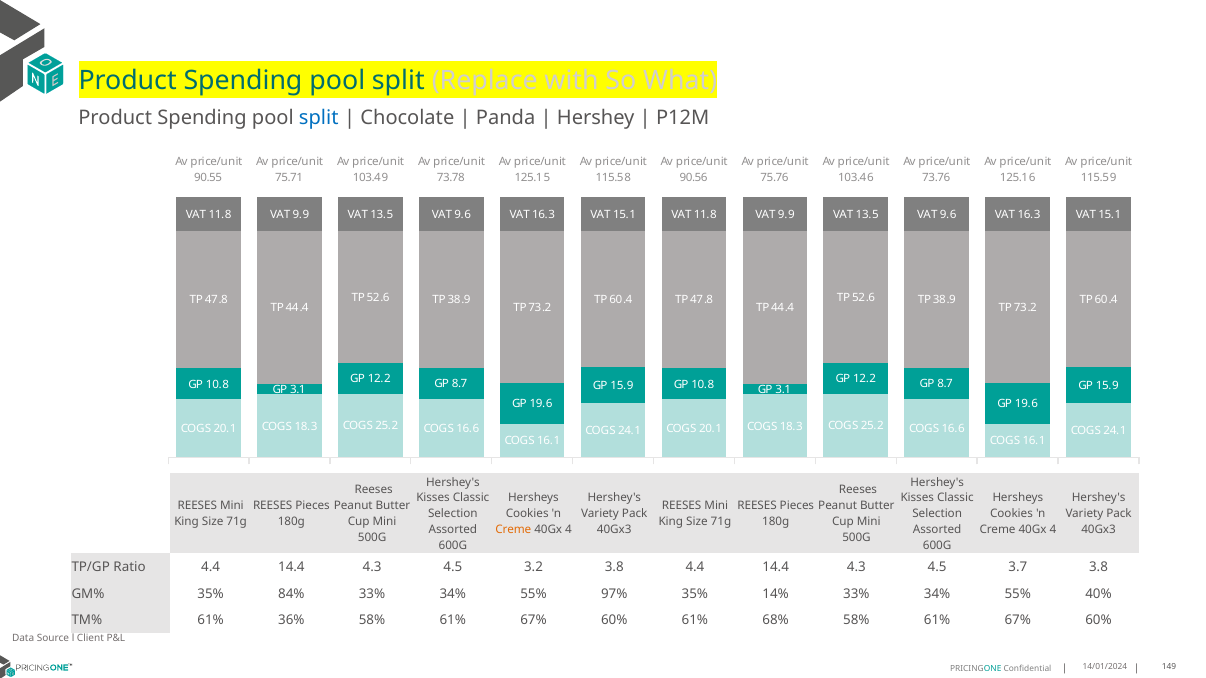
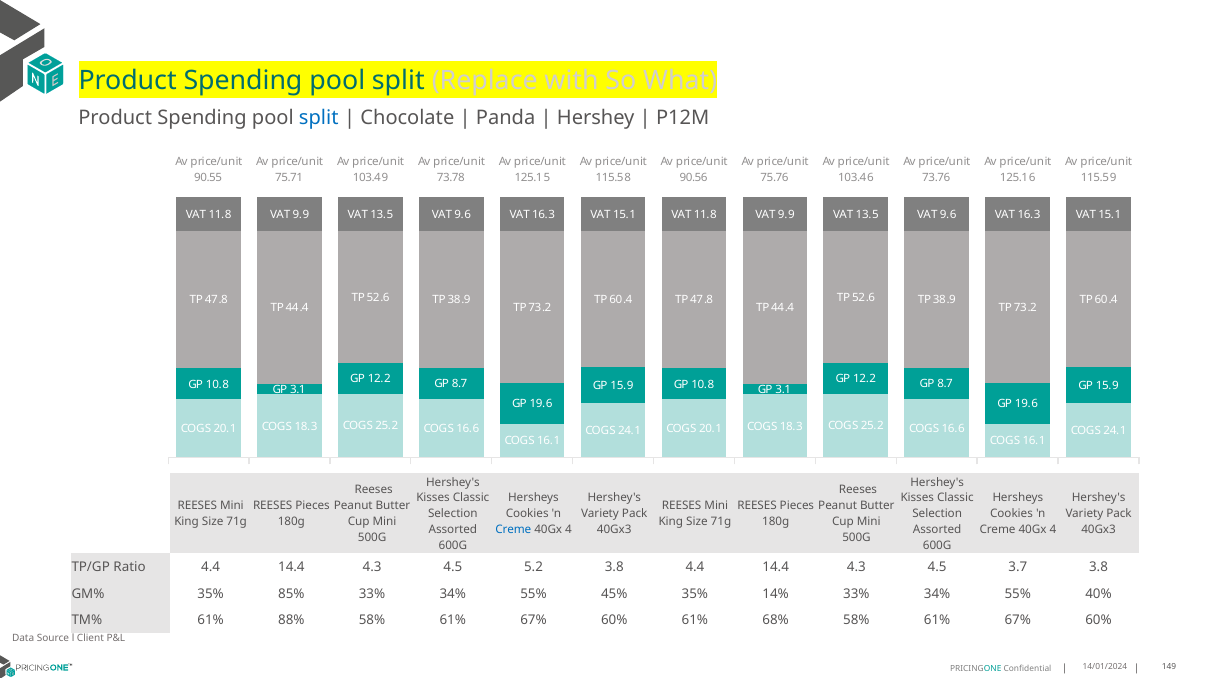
Creme at (513, 530) colour: orange -> blue
3.2: 3.2 -> 5.2
84%: 84% -> 85%
97%: 97% -> 45%
36%: 36% -> 88%
